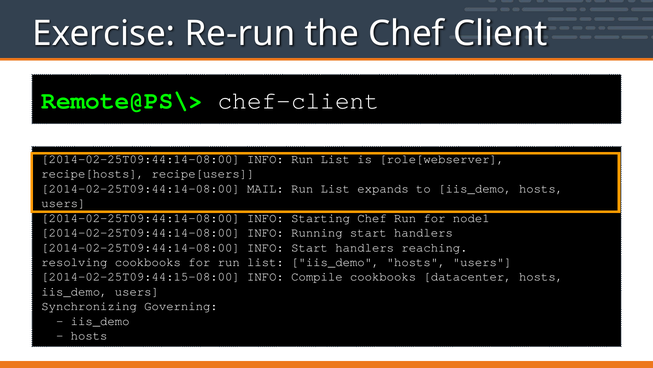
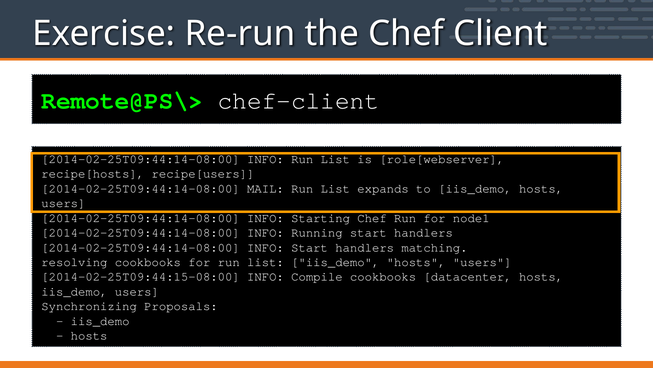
reaching: reaching -> matching
Governing: Governing -> Proposals
